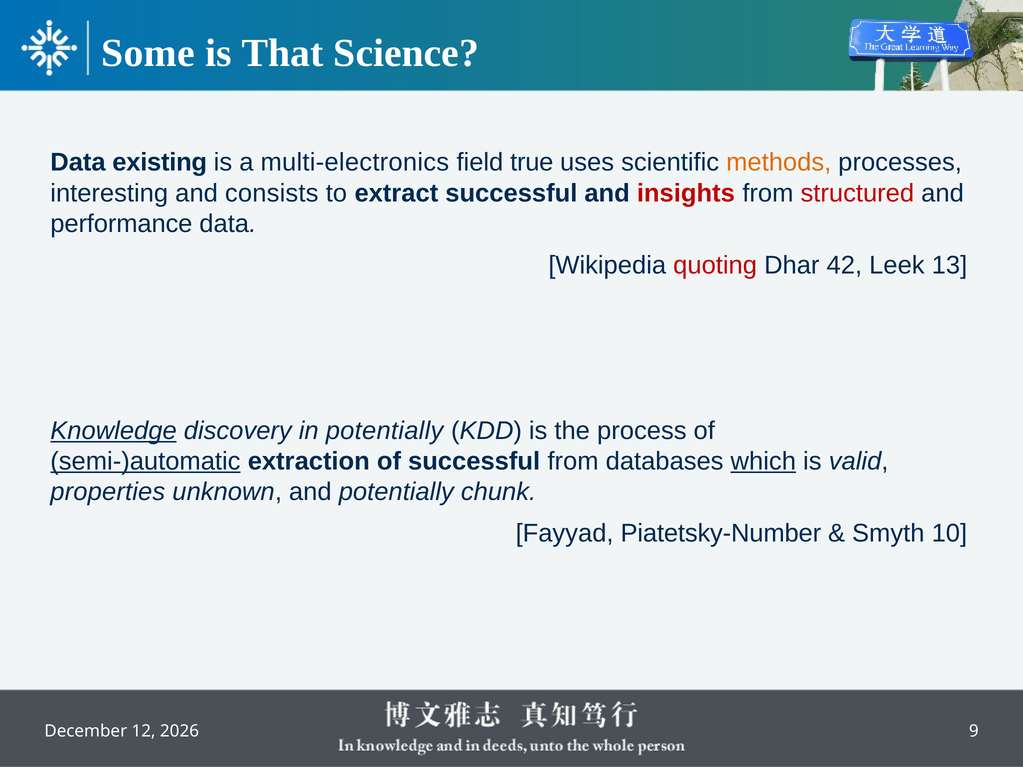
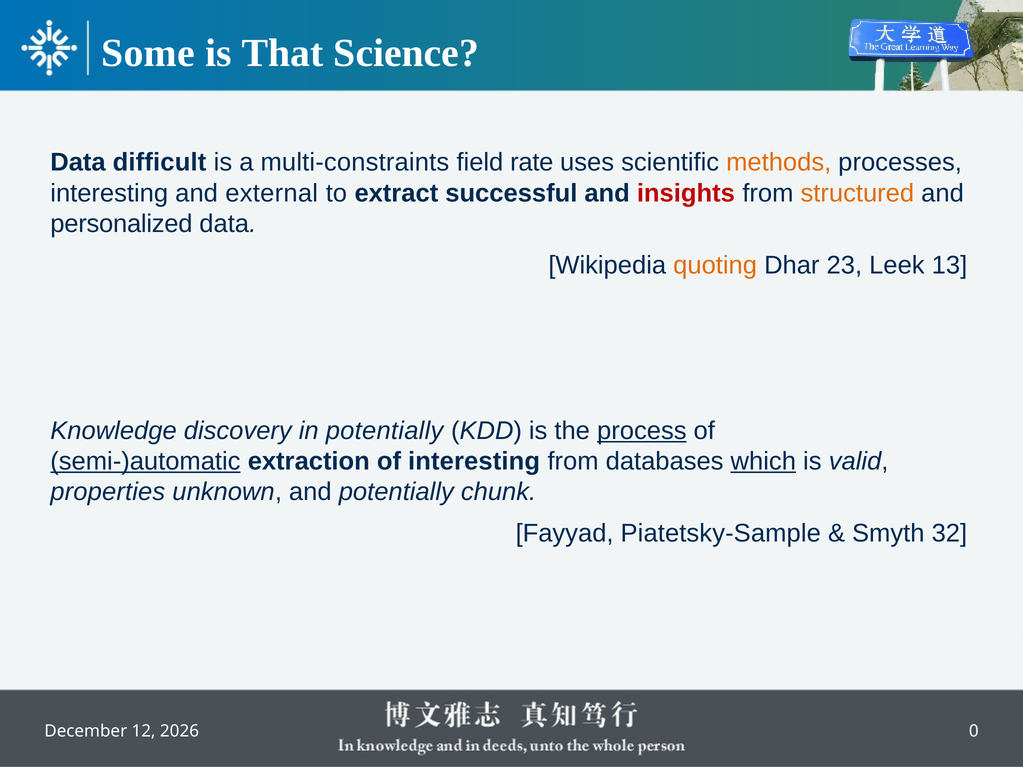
existing: existing -> difficult
multi-electronics: multi-electronics -> multi-constraints
true: true -> rate
consists: consists -> external
structured colour: red -> orange
performance: performance -> personalized
quoting colour: red -> orange
42: 42 -> 23
Knowledge underline: present -> none
process underline: none -> present
of successful: successful -> interesting
Piatetsky-Number: Piatetsky-Number -> Piatetsky-Sample
10: 10 -> 32
9: 9 -> 0
